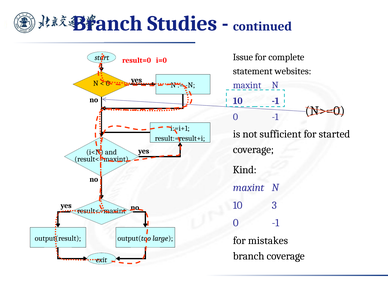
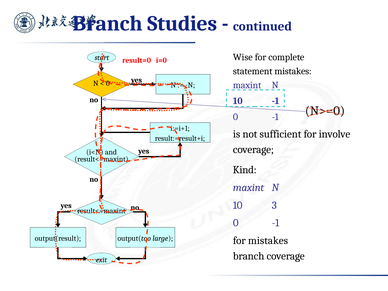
Issue: Issue -> Wise
statement websites: websites -> mistakes
started: started -> involve
